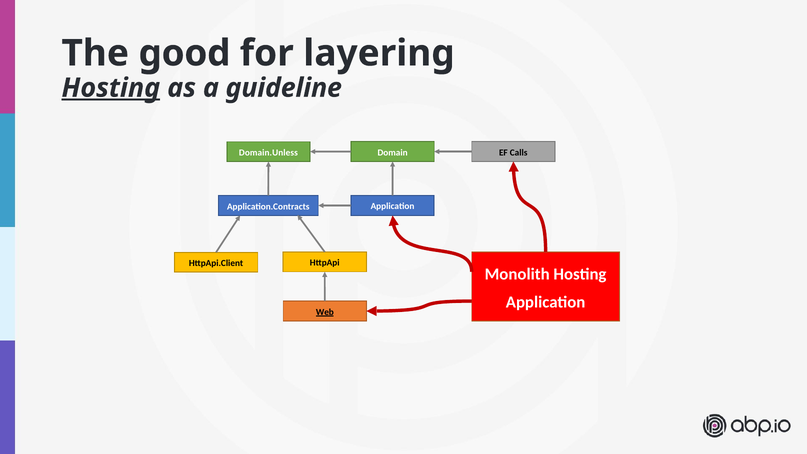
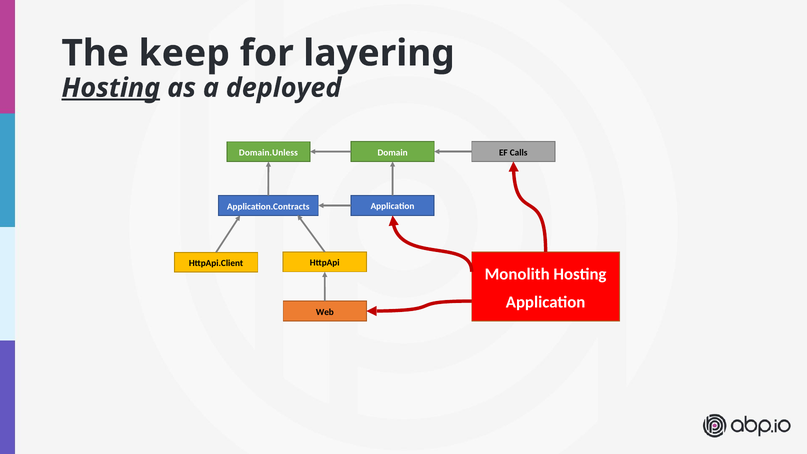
good: good -> keep
guideline: guideline -> deployed
Web underline: present -> none
